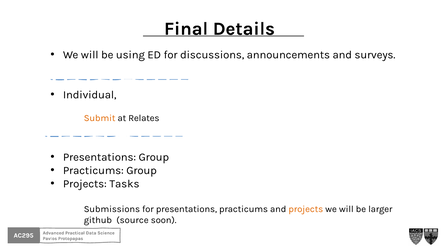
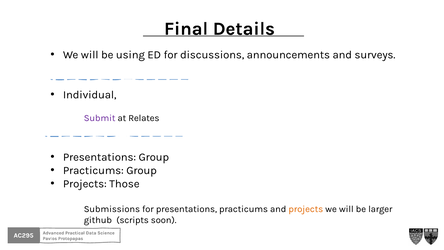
Submit colour: orange -> purple
Tasks: Tasks -> Those
source: source -> scripts
